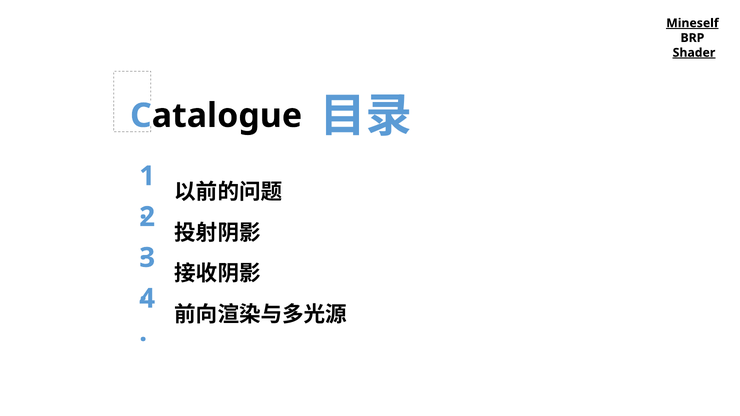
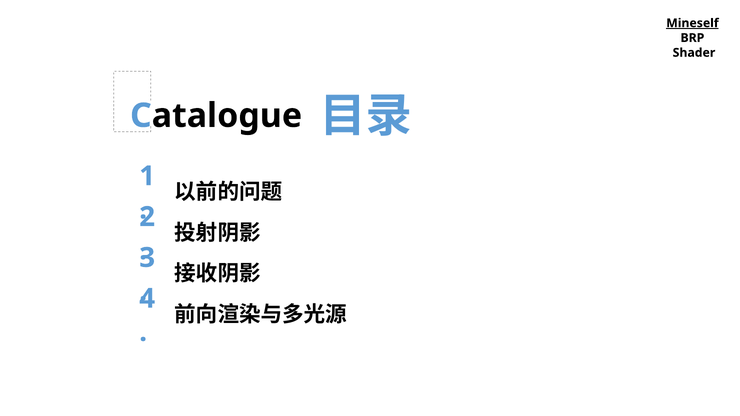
Shader underline: present -> none
